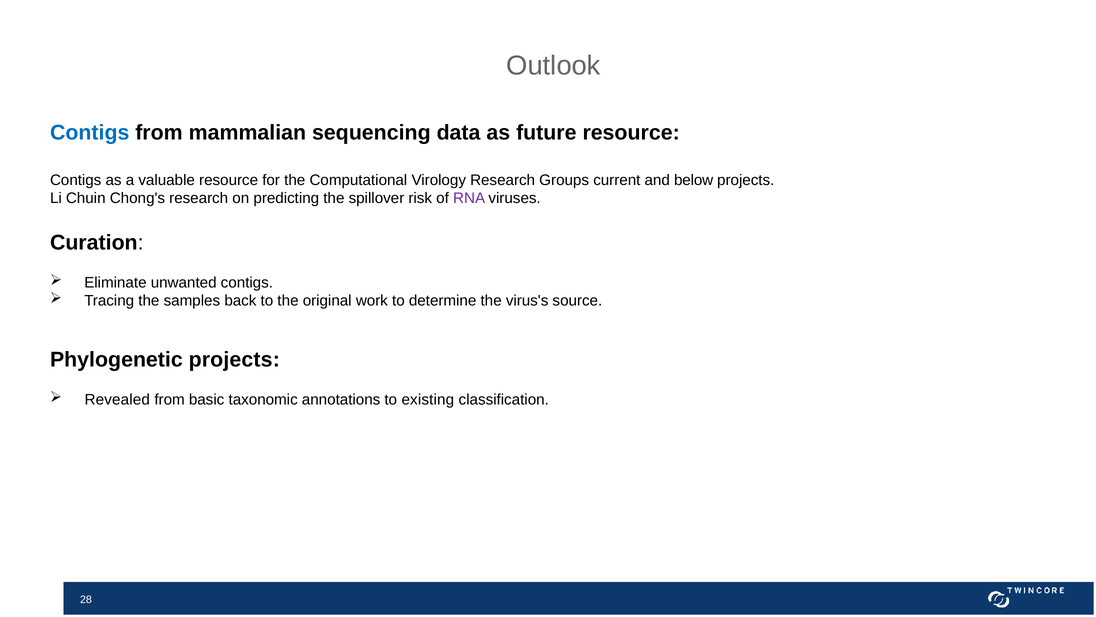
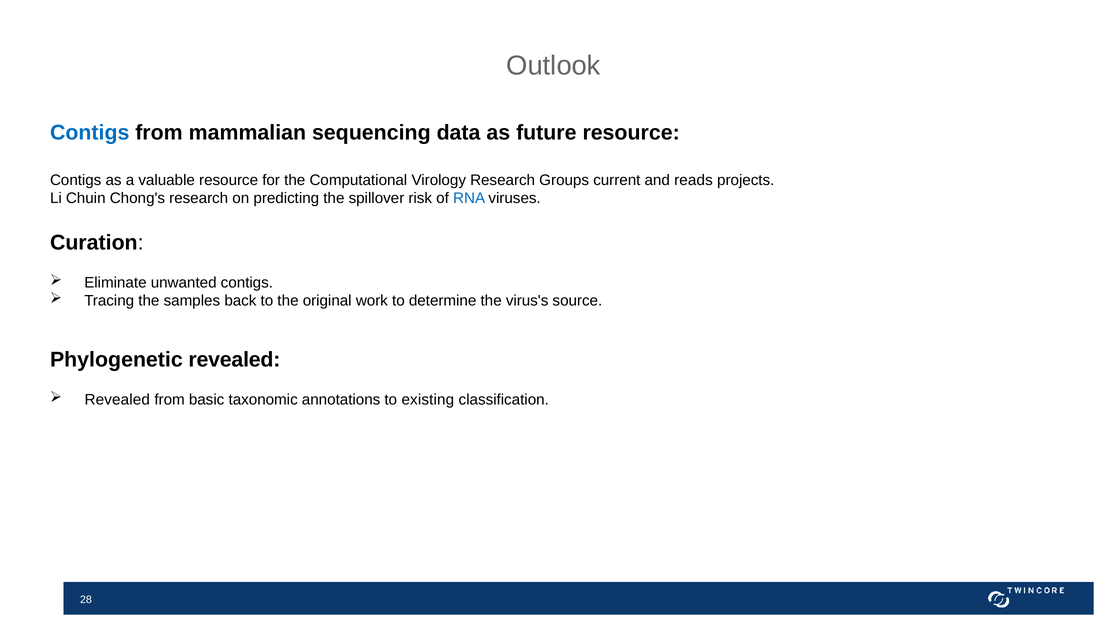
below: below -> reads
RNA colour: purple -> blue
Phylogenetic projects: projects -> revealed
